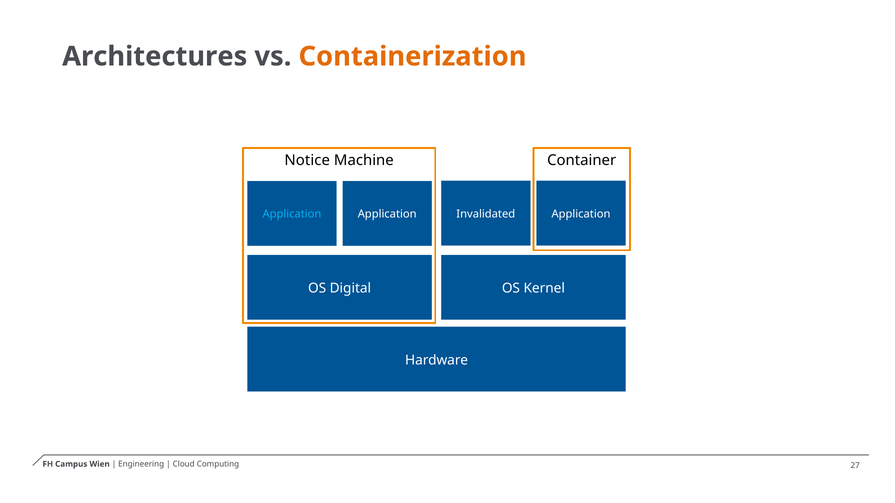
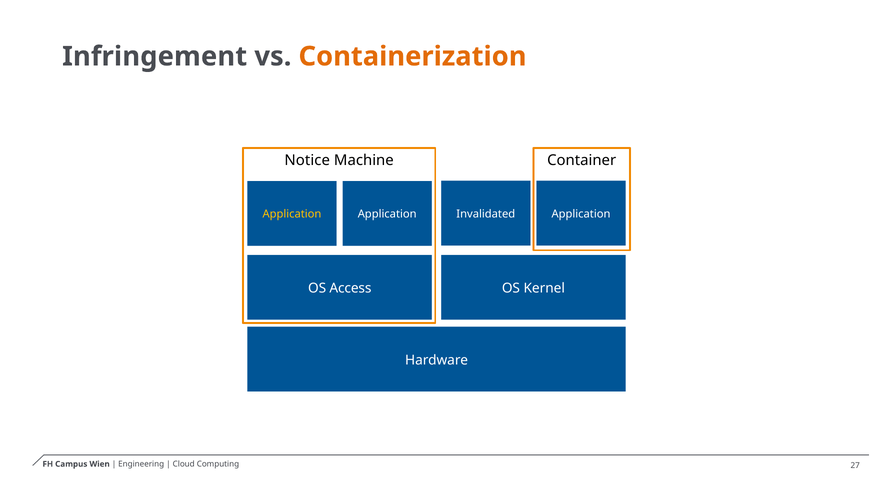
Architectures: Architectures -> Infringement
Application at (292, 214) colour: light blue -> yellow
Digital: Digital -> Access
